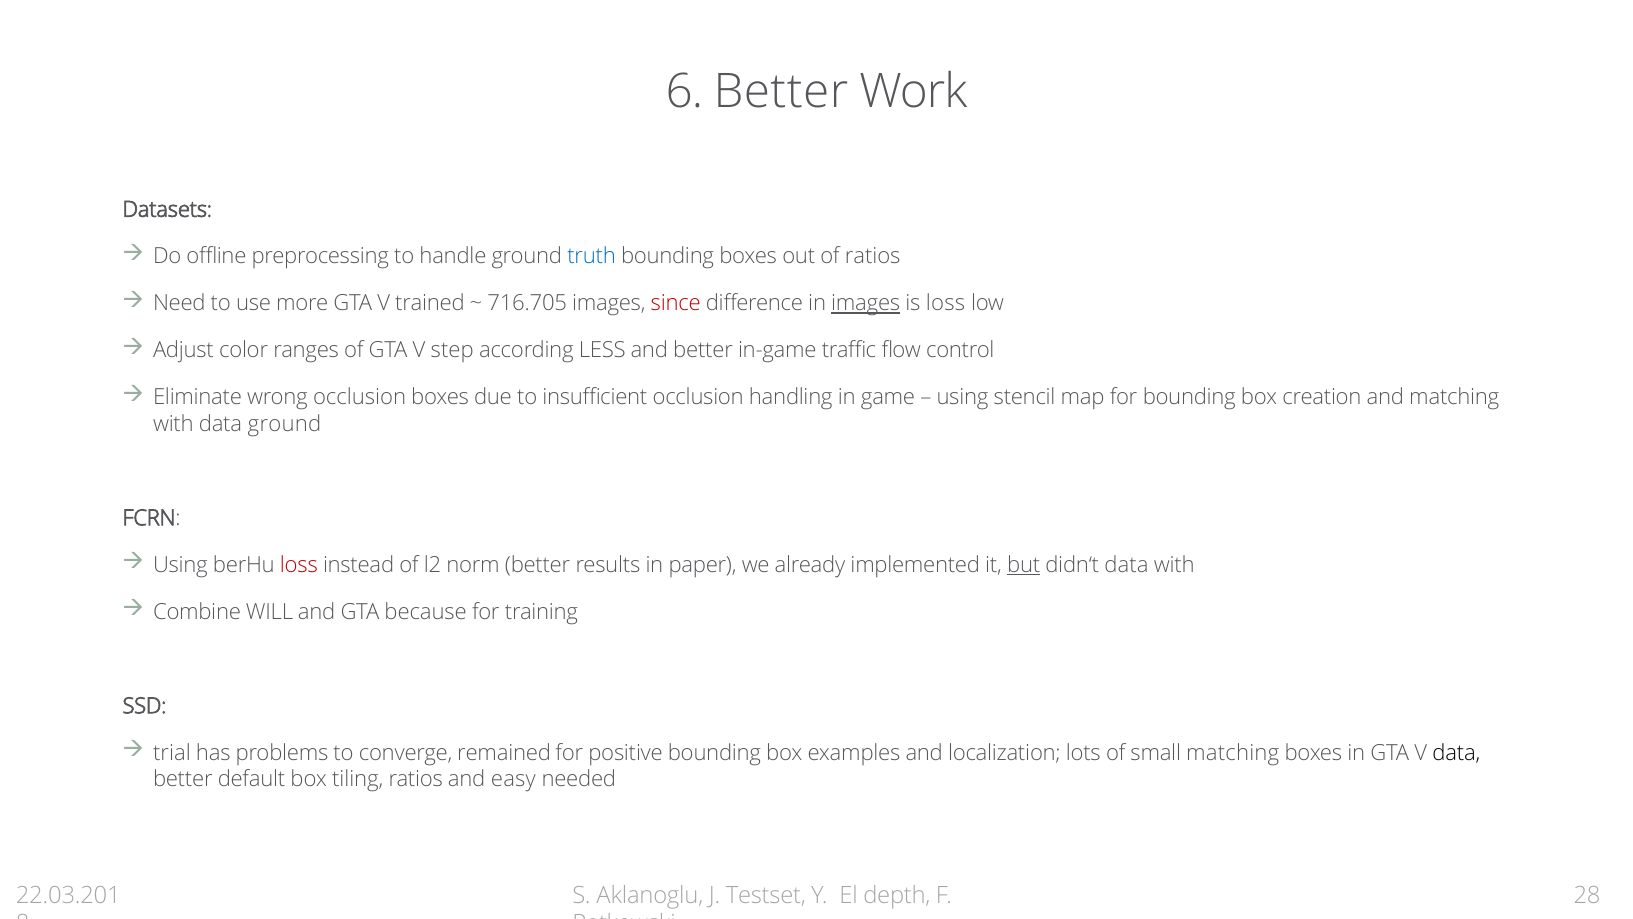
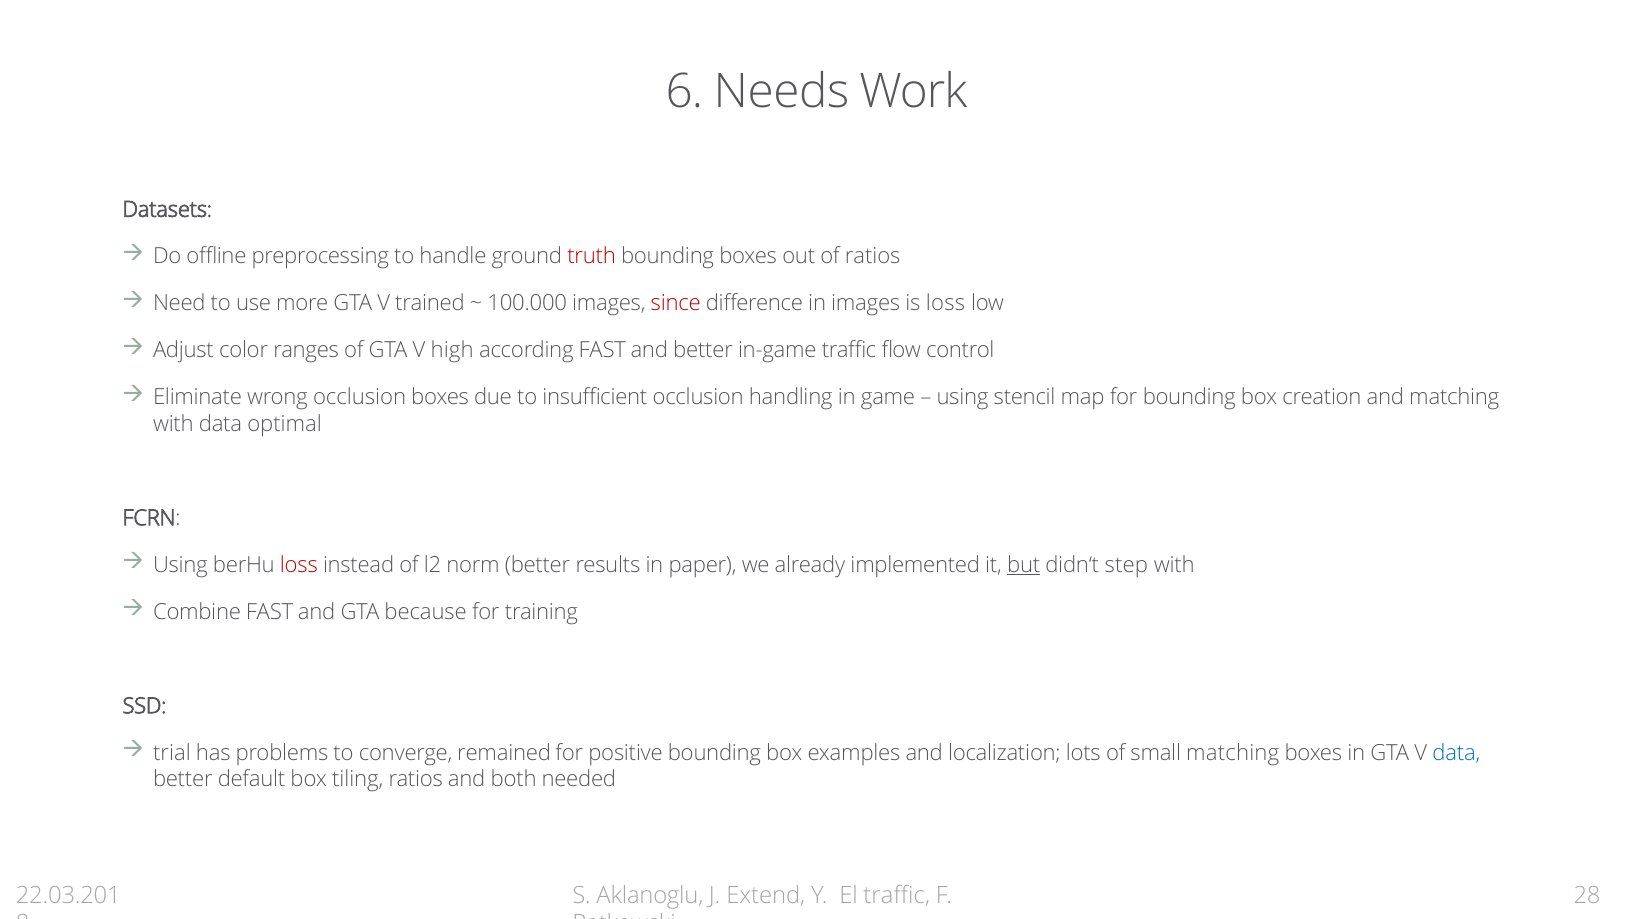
6 Better: Better -> Needs
truth colour: blue -> red
716.705: 716.705 -> 100.000
images at (866, 303) underline: present -> none
step: step -> high
according LESS: LESS -> FAST
data ground: ground -> optimal
didn‘t data: data -> step
Combine WILL: WILL -> FAST
data at (1456, 753) colour: black -> blue
easy: easy -> both
Testset: Testset -> Extend
El depth: depth -> traffic
